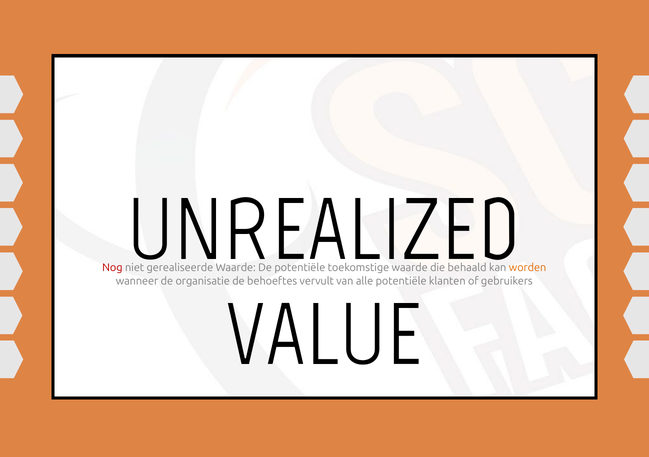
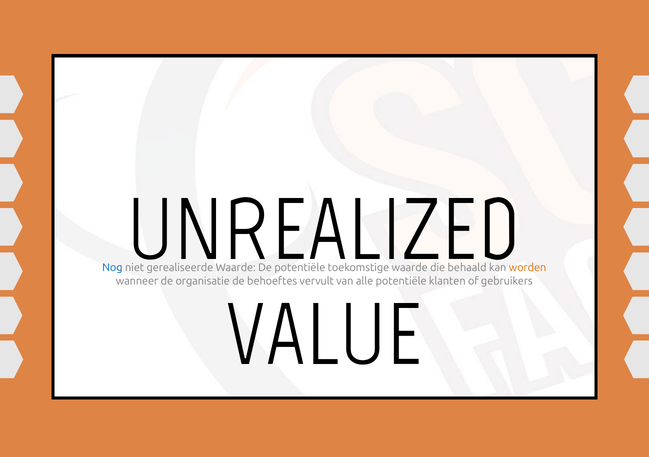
Nog colour: red -> blue
